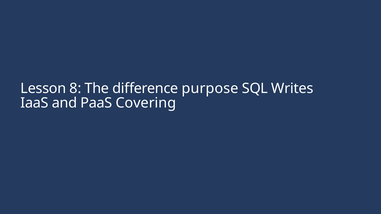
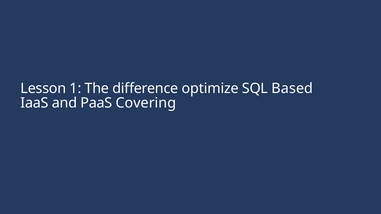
8: 8 -> 1
purpose: purpose -> optimize
Writes: Writes -> Based
